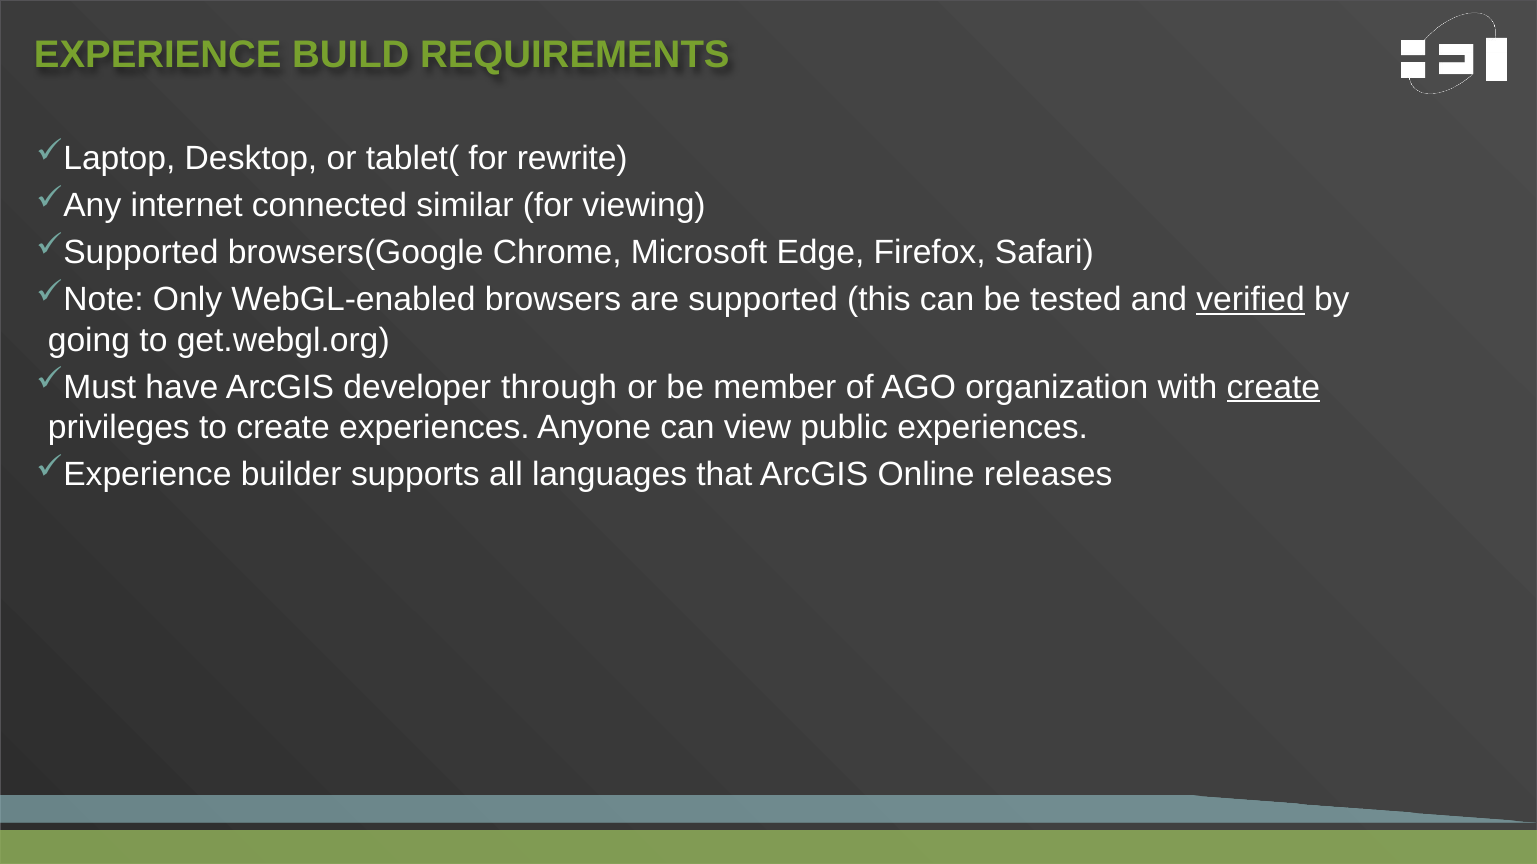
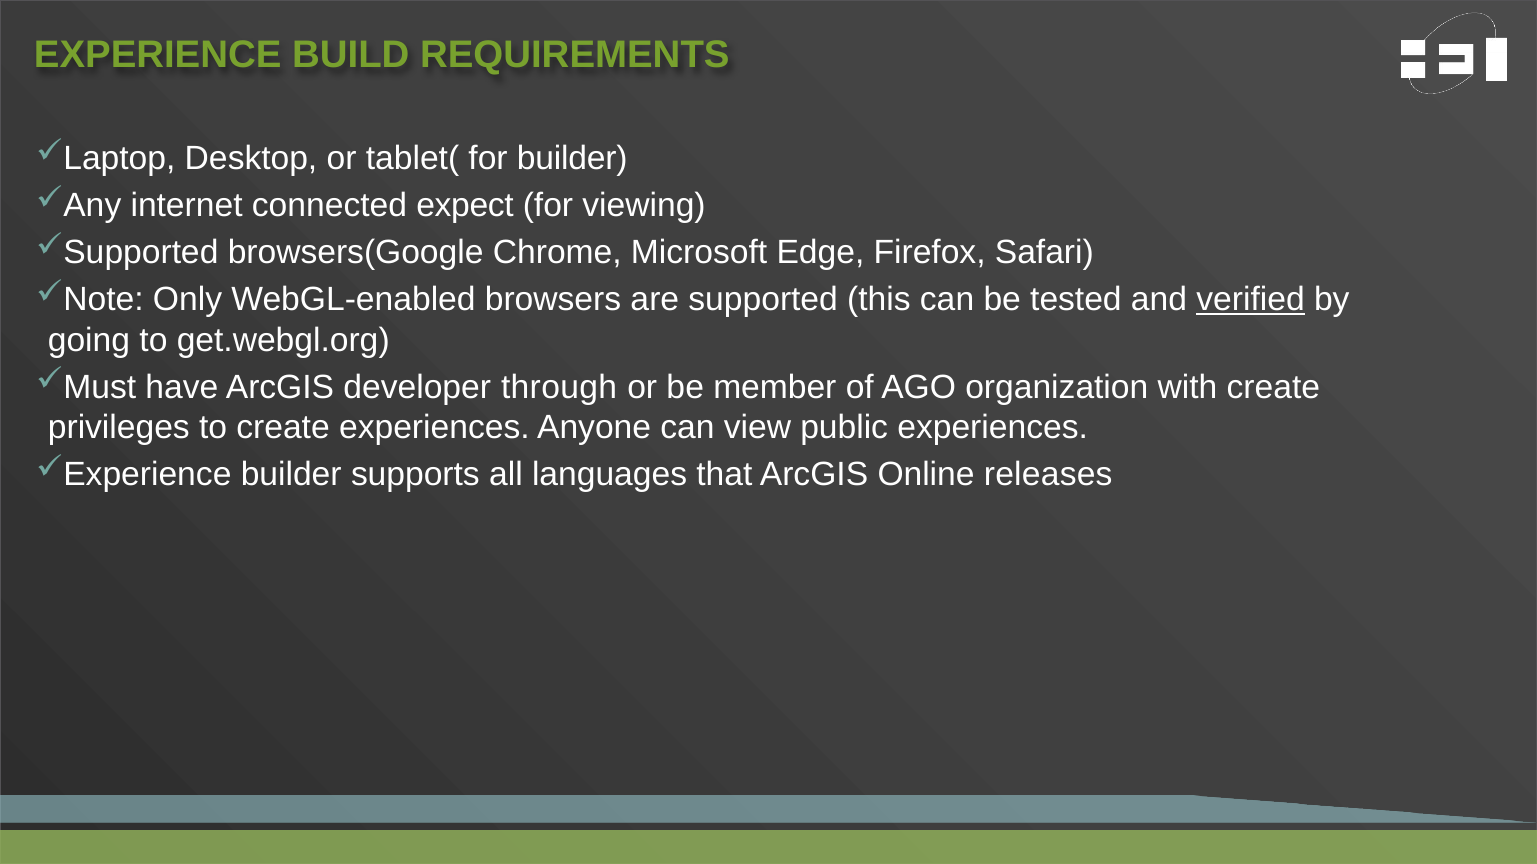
for rewrite: rewrite -> builder
similar: similar -> expect
create at (1273, 387) underline: present -> none
